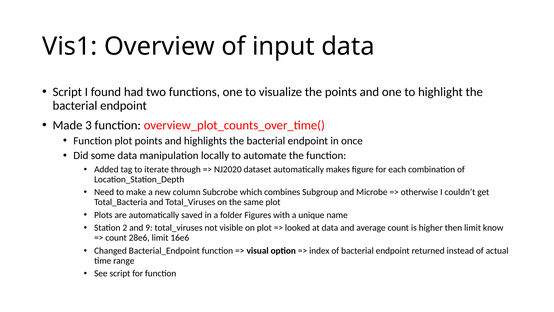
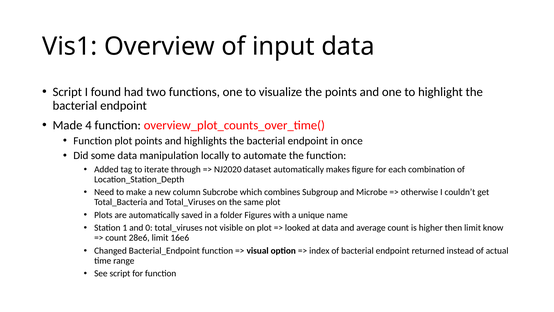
3: 3 -> 4
2: 2 -> 1
9: 9 -> 0
